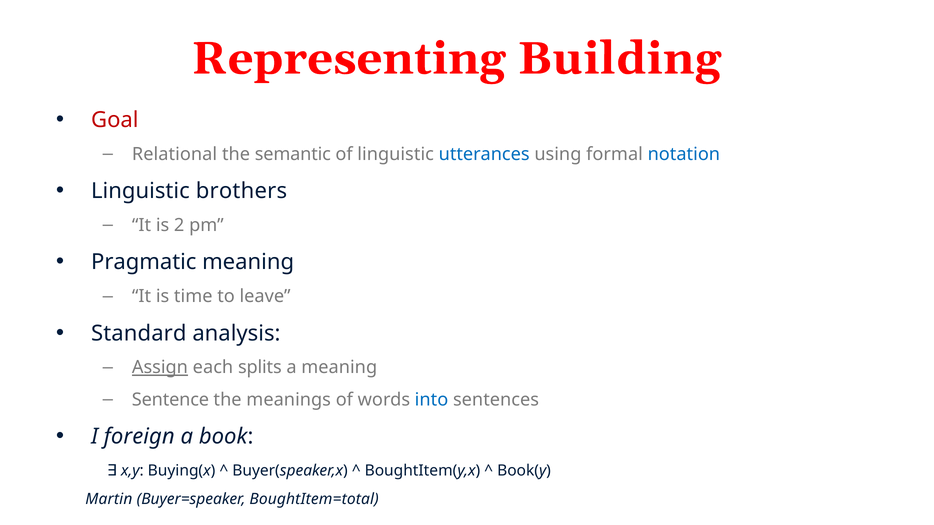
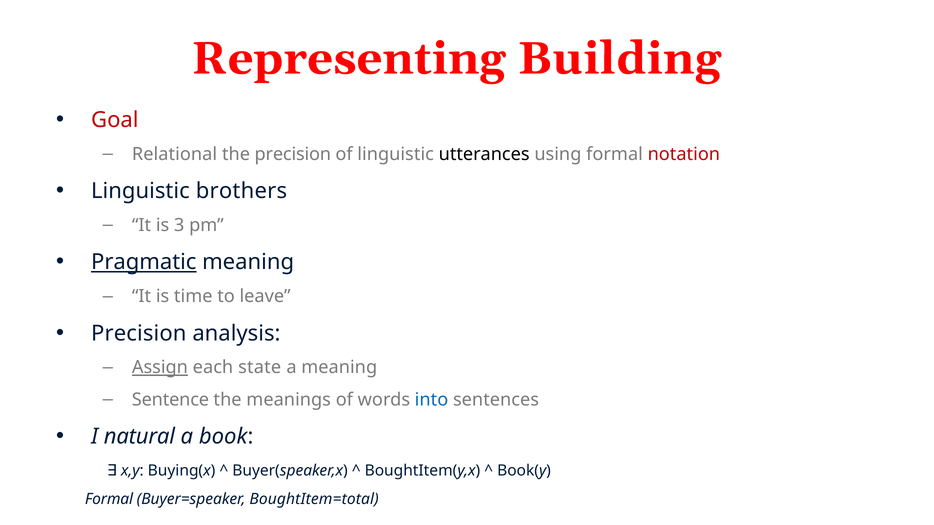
the semantic: semantic -> precision
utterances colour: blue -> black
notation colour: blue -> red
2: 2 -> 3
Pragmatic underline: none -> present
Standard at (139, 334): Standard -> Precision
splits: splits -> state
foreign: foreign -> natural
Martin at (109, 500): Martin -> Formal
